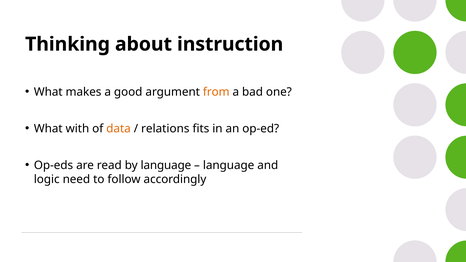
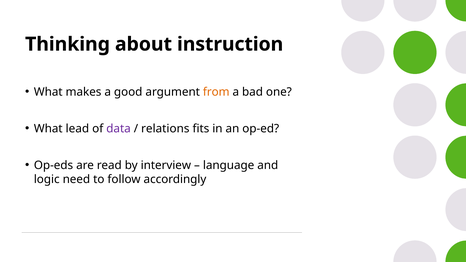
with: with -> lead
data colour: orange -> purple
by language: language -> interview
